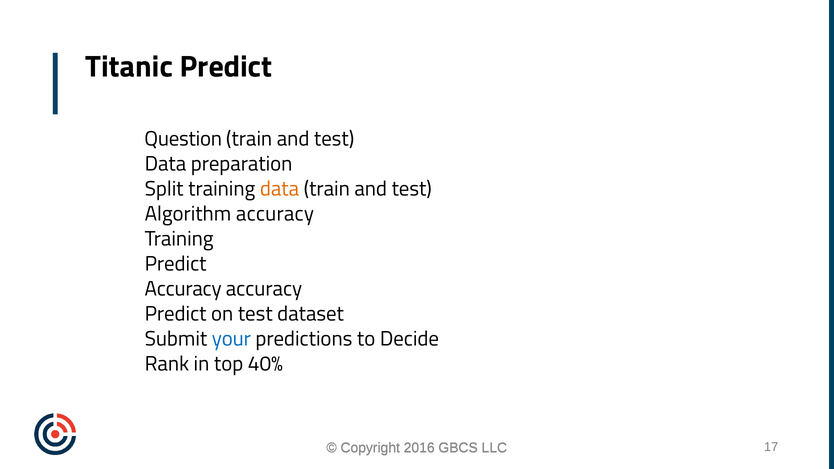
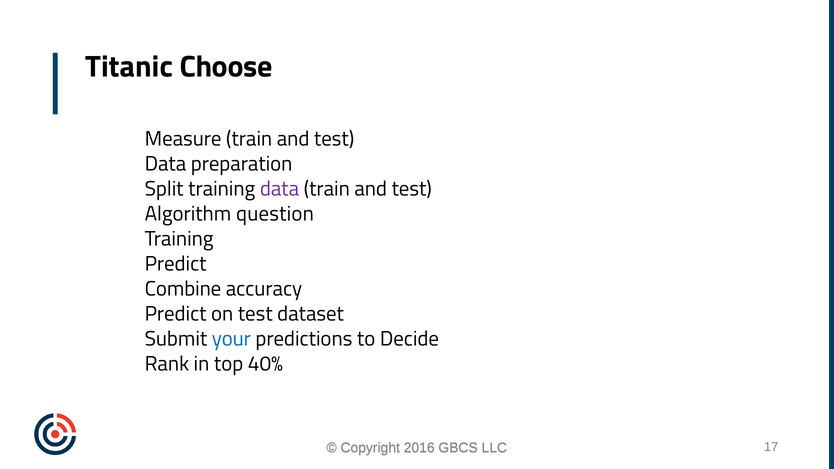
Titanic Predict: Predict -> Choose
Question: Question -> Measure
data at (280, 189) colour: orange -> purple
Algorithm accuracy: accuracy -> question
Accuracy at (183, 289): Accuracy -> Combine
